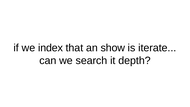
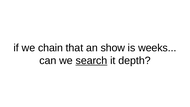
index: index -> chain
iterate: iterate -> weeks
search underline: none -> present
